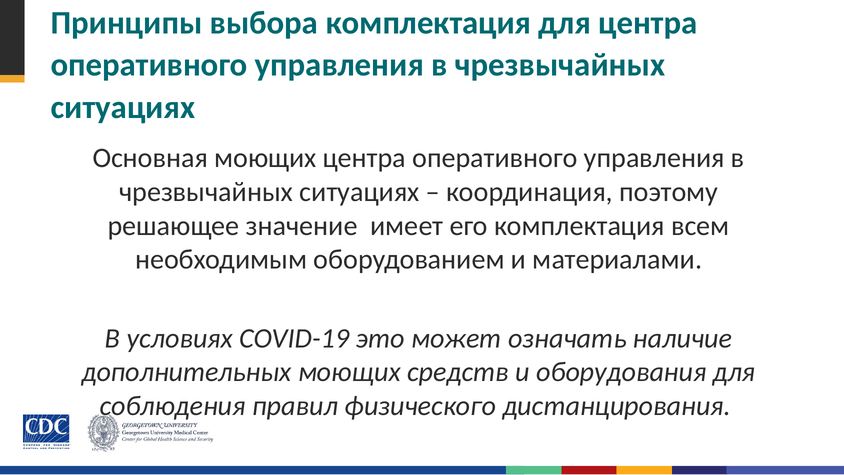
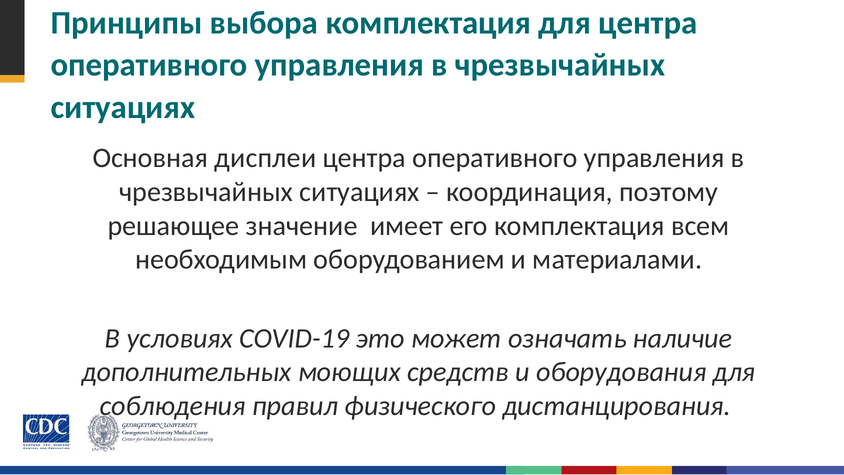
Основная моющих: моющих -> дисплеи
